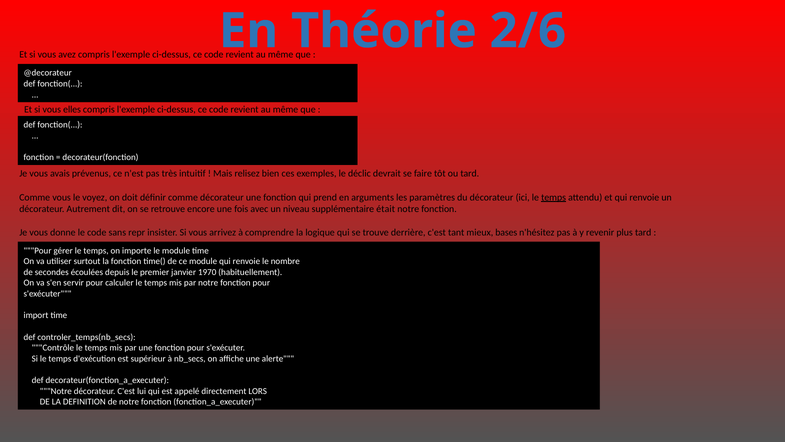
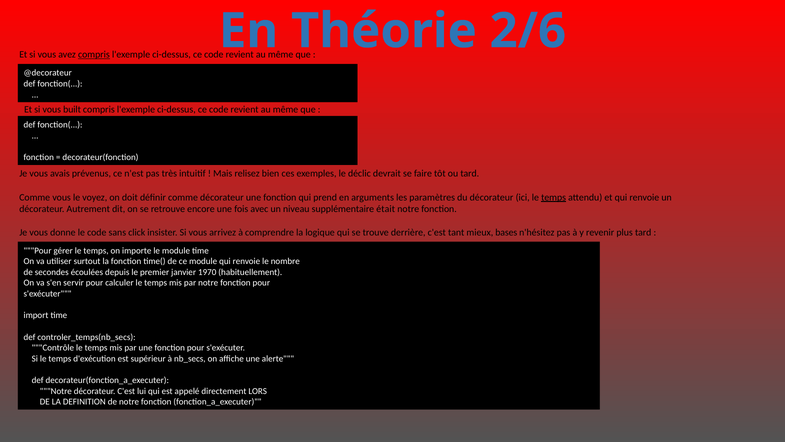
compris at (94, 54) underline: none -> present
elles: elles -> built
repr: repr -> click
